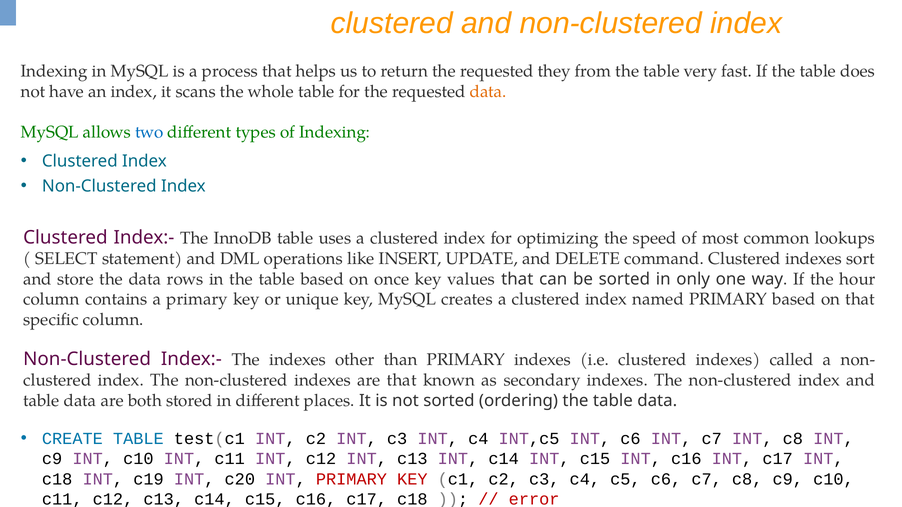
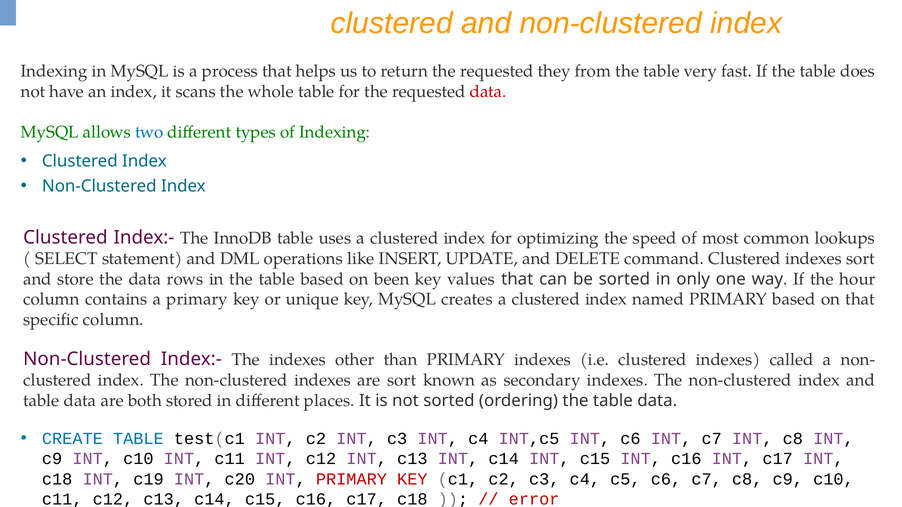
data at (488, 92) colour: orange -> red
once: once -> been
are that: that -> sort
